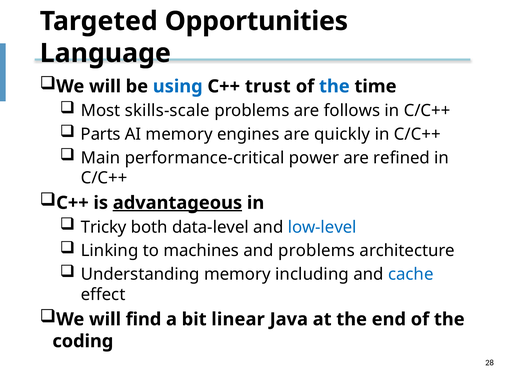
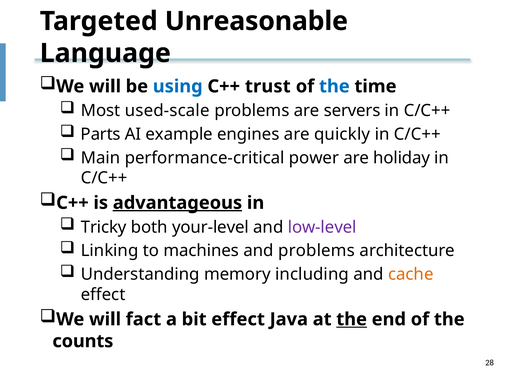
Opportunities: Opportunities -> Unreasonable
skills-scale: skills-scale -> used-scale
follows: follows -> servers
AI memory: memory -> example
refined: refined -> holiday
data-level: data-level -> your-level
low-level colour: blue -> purple
cache colour: blue -> orange
find: find -> fact
bit linear: linear -> effect
the at (352, 319) underline: none -> present
coding: coding -> counts
